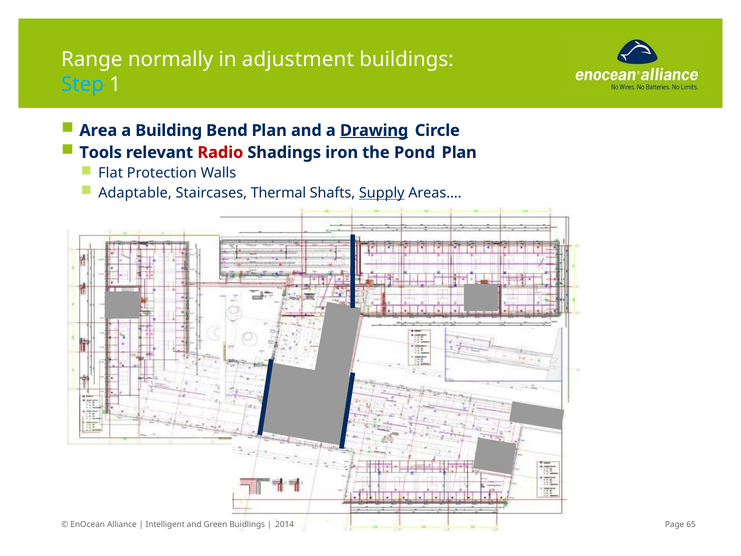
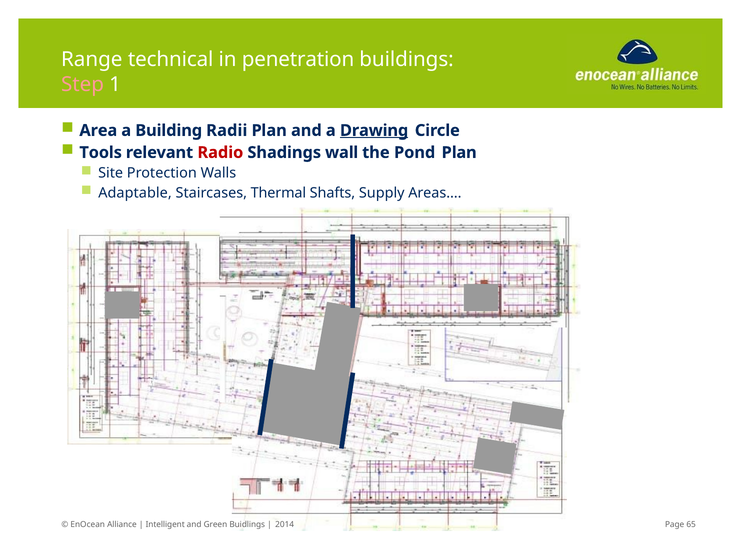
normally: normally -> technical
adjustment: adjustment -> penetration
Step colour: light blue -> pink
Bend: Bend -> Radii
iron: iron -> wall
Flat: Flat -> Site
Supply underline: present -> none
